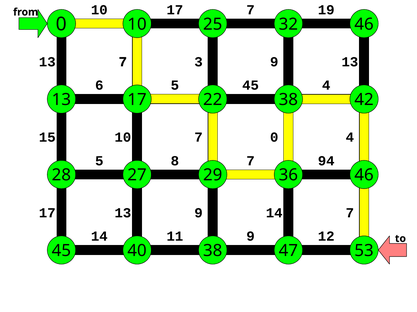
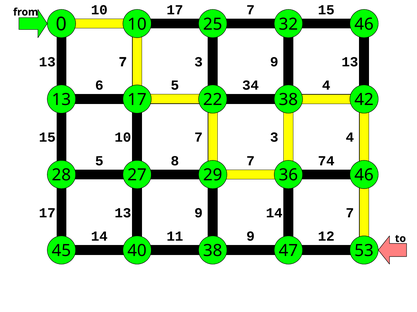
17 19: 19 -> 15
5 45: 45 -> 34
10 0: 0 -> 3
94: 94 -> 74
